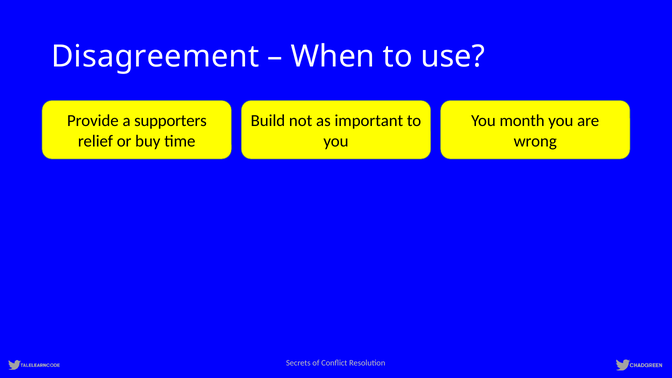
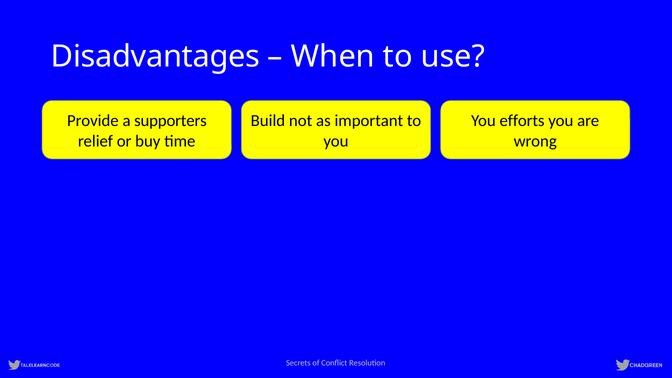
Disagreement: Disagreement -> Disadvantages
month: month -> efforts
